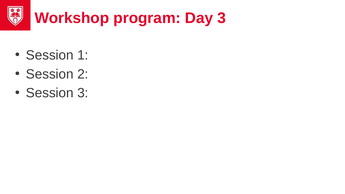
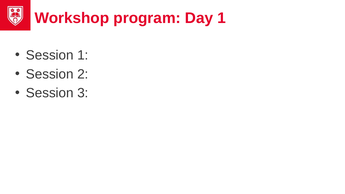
Day 3: 3 -> 1
